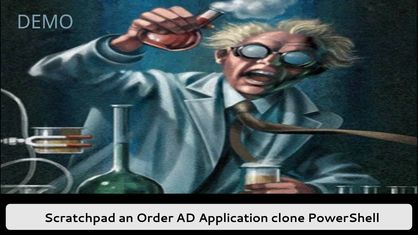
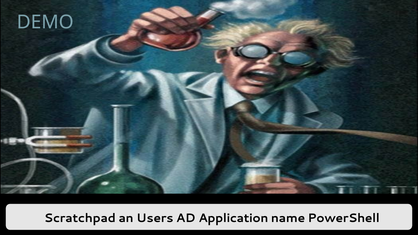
Order: Order -> Users
clone: clone -> name
